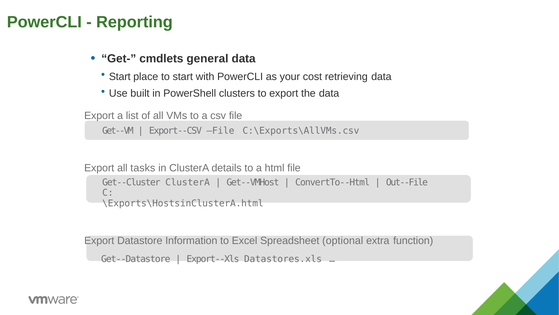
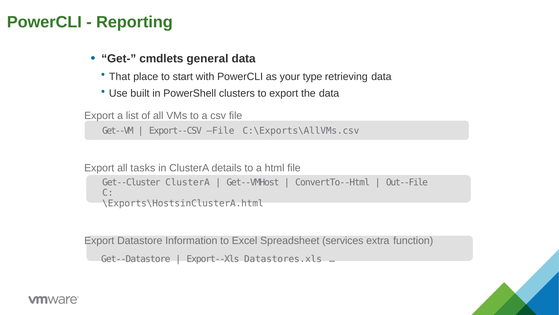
Start at (120, 77): Start -> That
cost: cost -> type
optional: optional -> services
